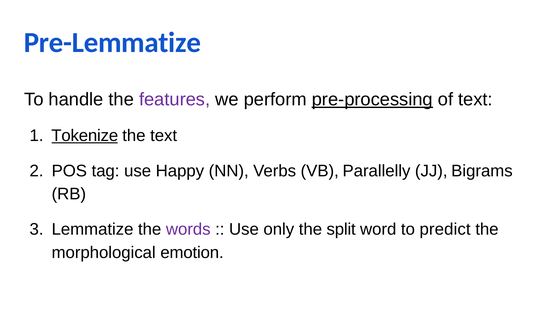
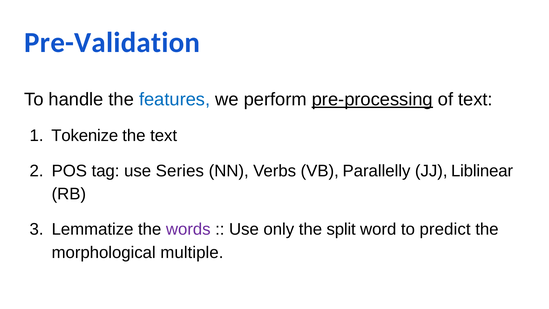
Pre-Lemmatize: Pre-Lemmatize -> Pre-Validation
features colour: purple -> blue
Tokenize underline: present -> none
Happy: Happy -> Series
Bigrams: Bigrams -> Liblinear
emotion: emotion -> multiple
